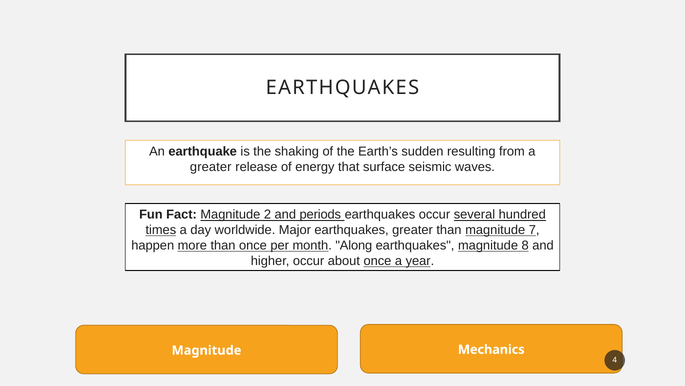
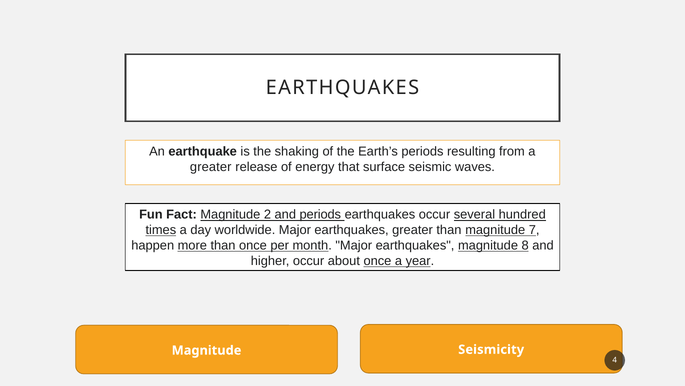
Earth’s sudden: sudden -> periods
month Along: Along -> Major
Mechanics: Mechanics -> Seismicity
